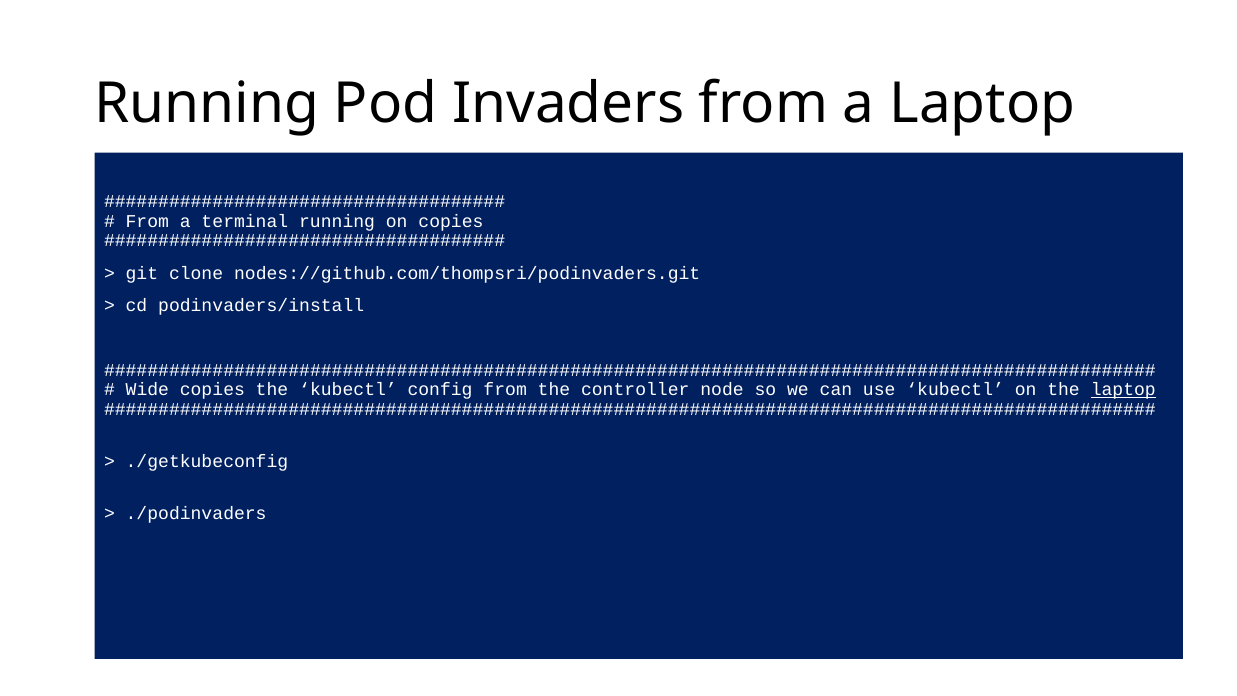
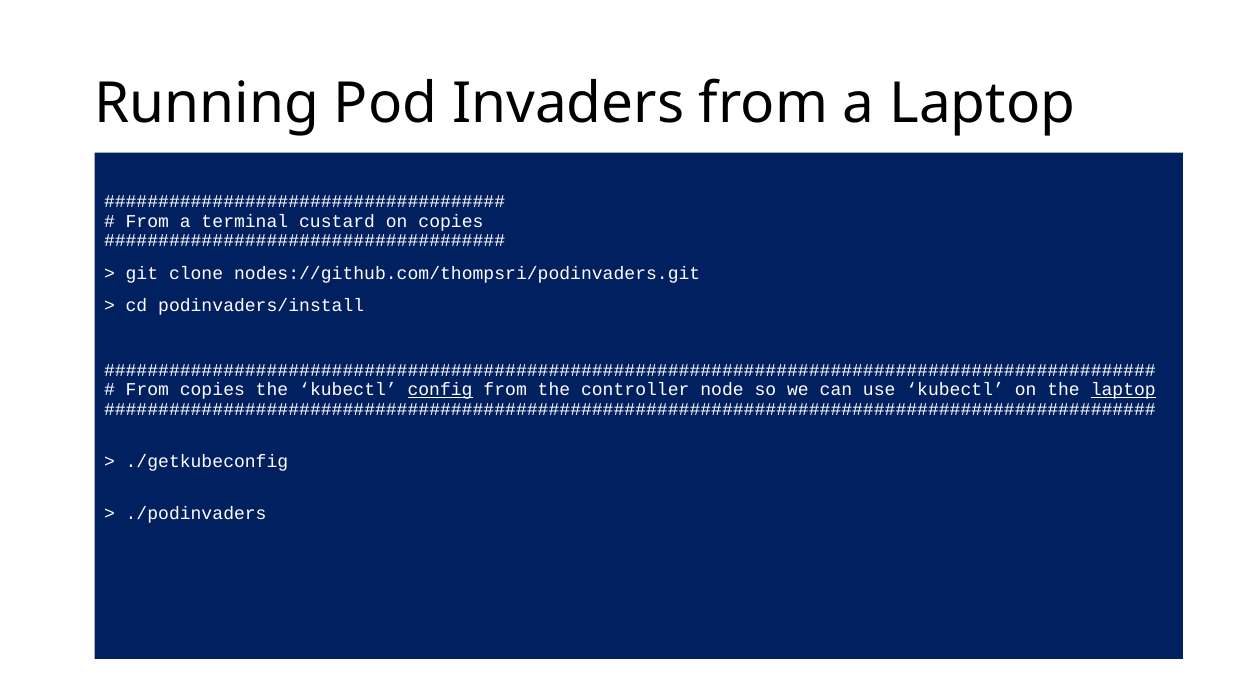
terminal running: running -> custard
Wide at (147, 390): Wide -> From
config underline: none -> present
